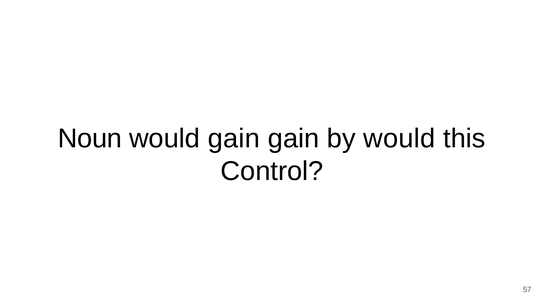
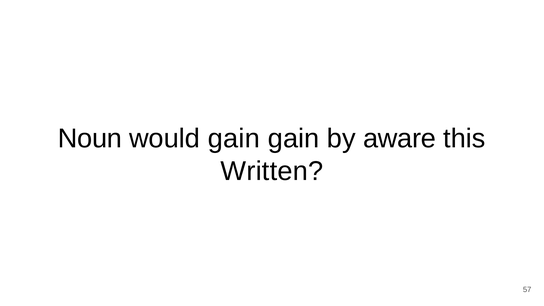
by would: would -> aware
Control: Control -> Written
